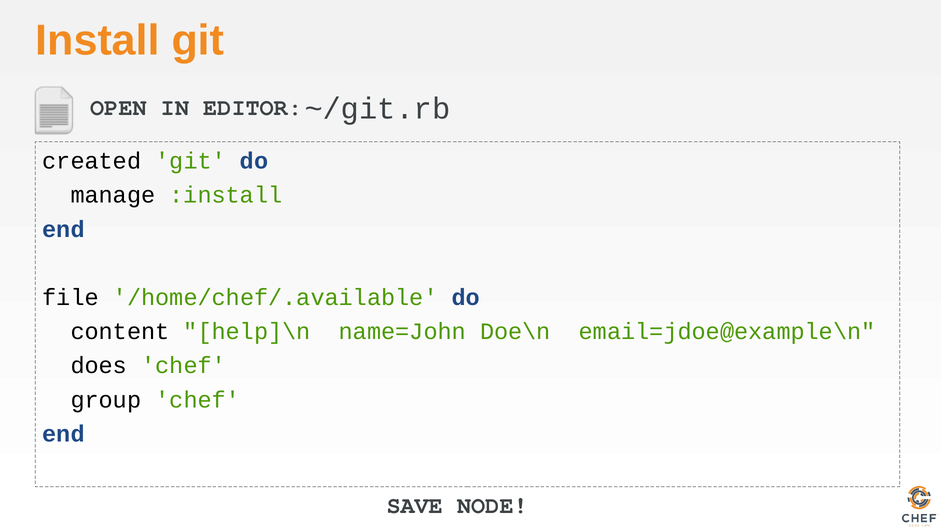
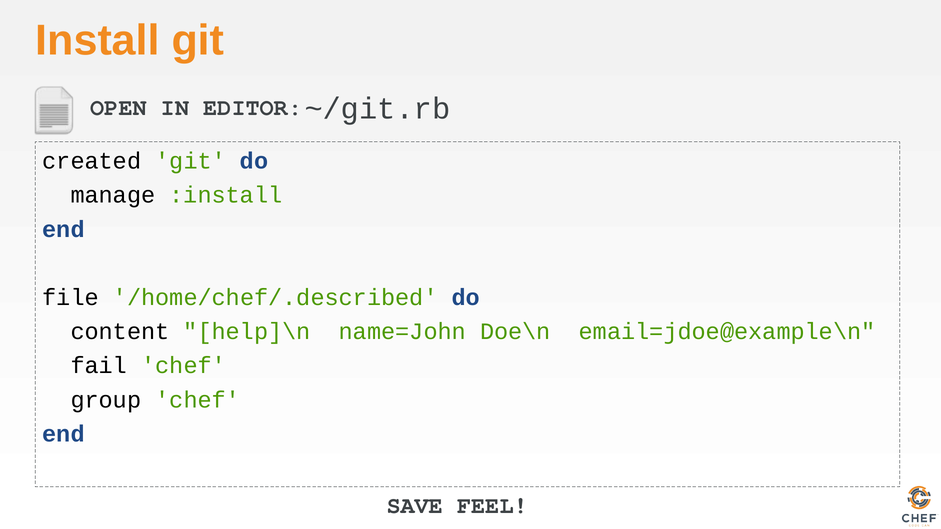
/home/chef/.available: /home/chef/.available -> /home/chef/.described
does: does -> fail
NODE: NODE -> FEEL
